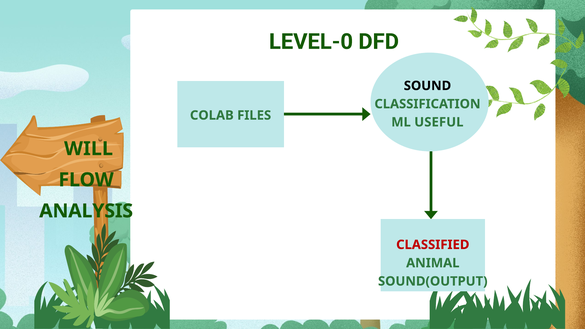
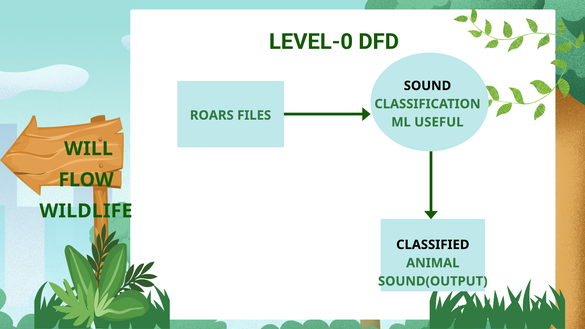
COLAB: COLAB -> ROARS
ANALYSIS: ANALYSIS -> WILDLIFE
CLASSIFIED colour: red -> black
